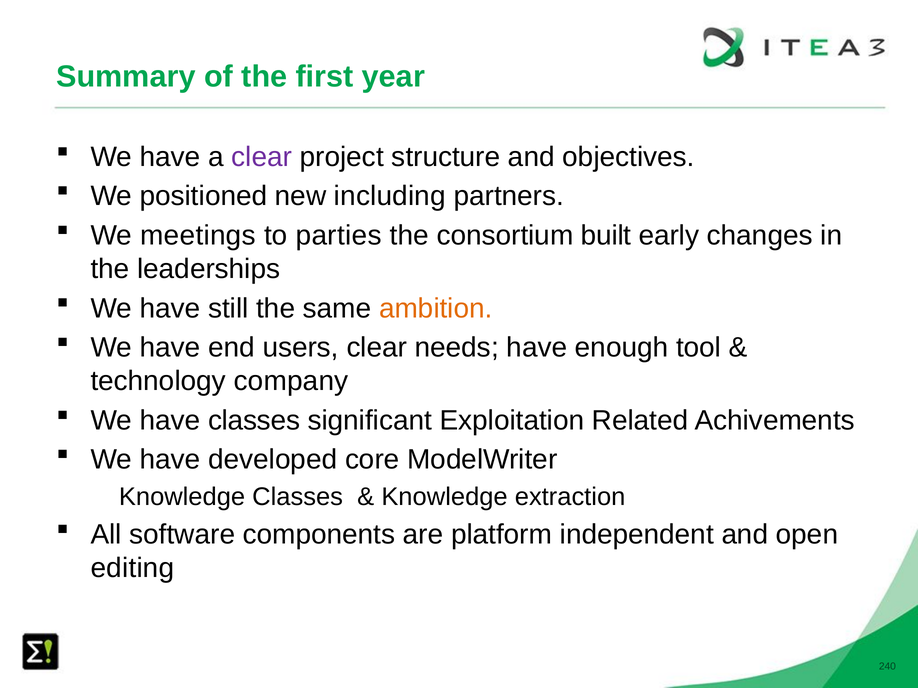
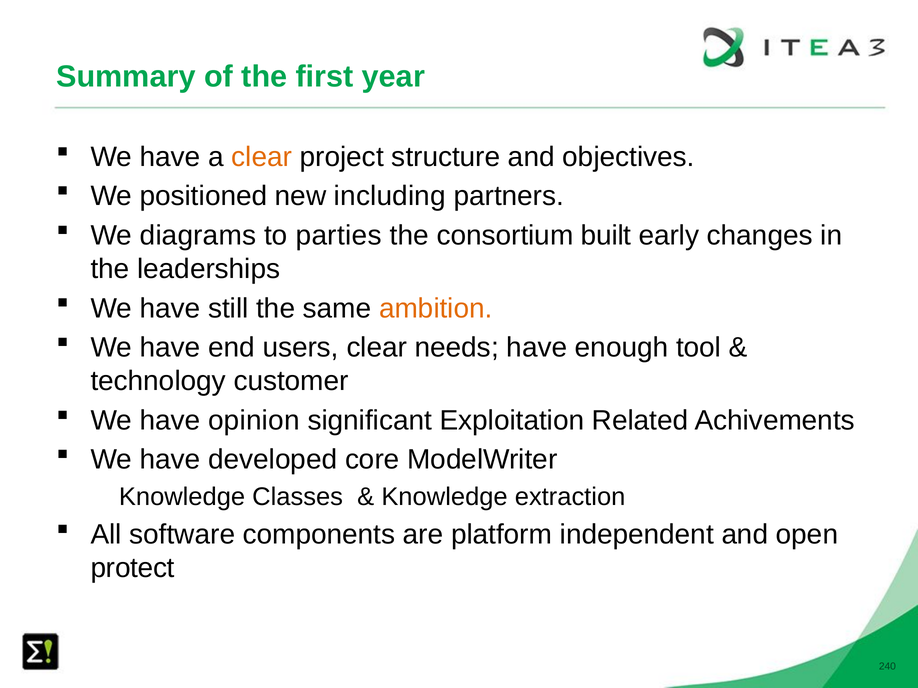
clear at (262, 157) colour: purple -> orange
meetings: meetings -> diagrams
company: company -> customer
have classes: classes -> opinion
editing: editing -> protect
